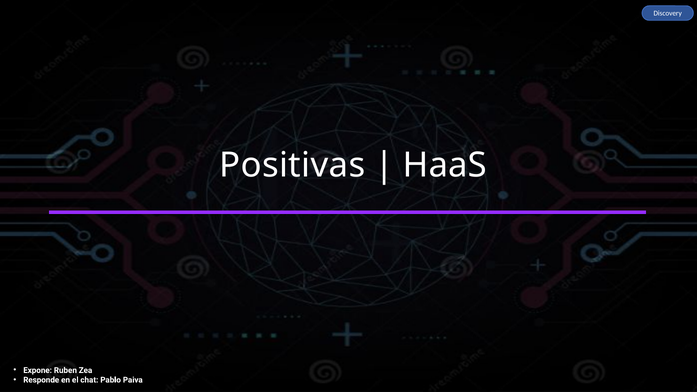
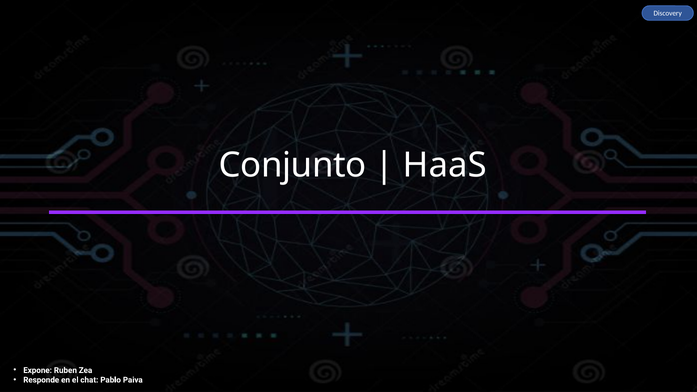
Positivas: Positivas -> Conjunto
